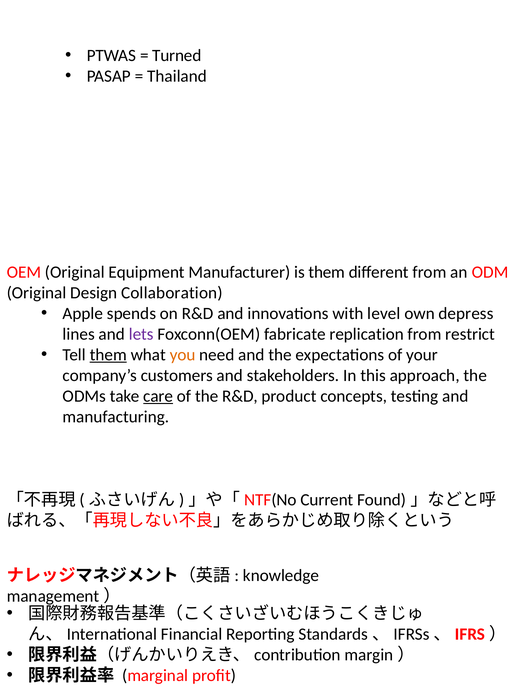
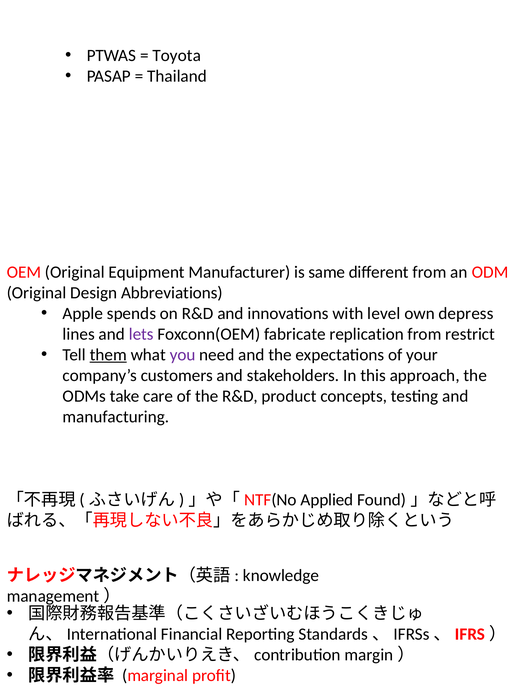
Turned: Turned -> Toyota
is them: them -> same
Collaboration: Collaboration -> Abbreviations
you colour: orange -> purple
care underline: present -> none
Current: Current -> Applied
